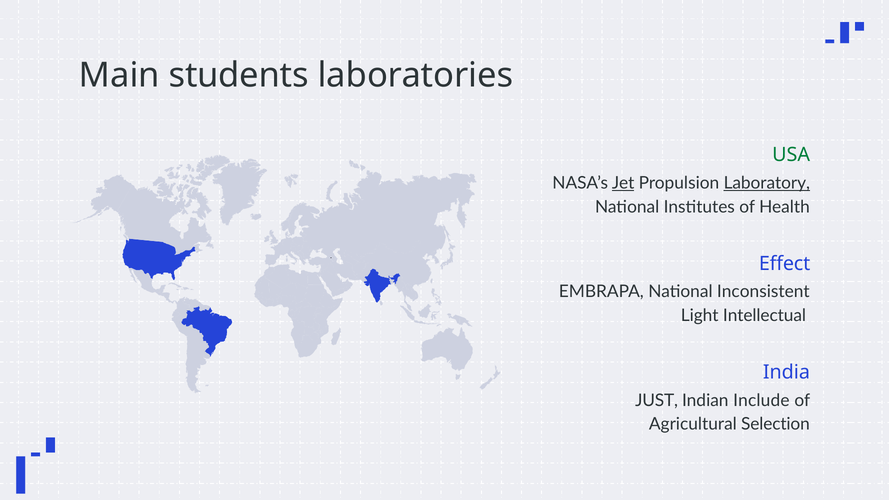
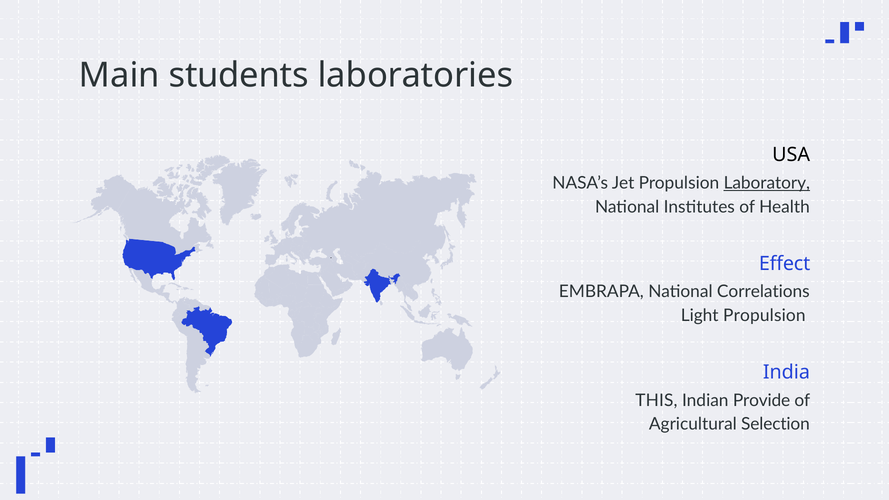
USA colour: green -> black
Jet underline: present -> none
Inconsistent: Inconsistent -> Correlations
Light Intellectual: Intellectual -> Propulsion
JUST: JUST -> THIS
Include: Include -> Provide
